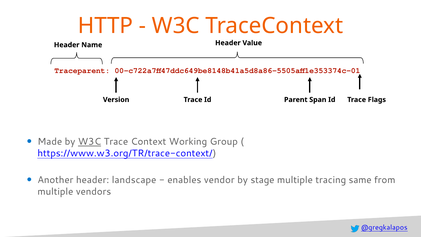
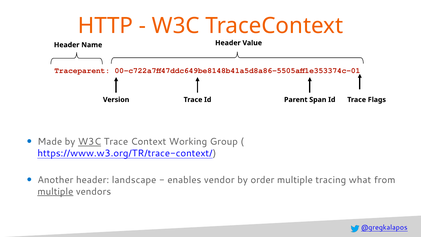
stage: stage -> order
same: same -> what
multiple at (55, 191) underline: none -> present
